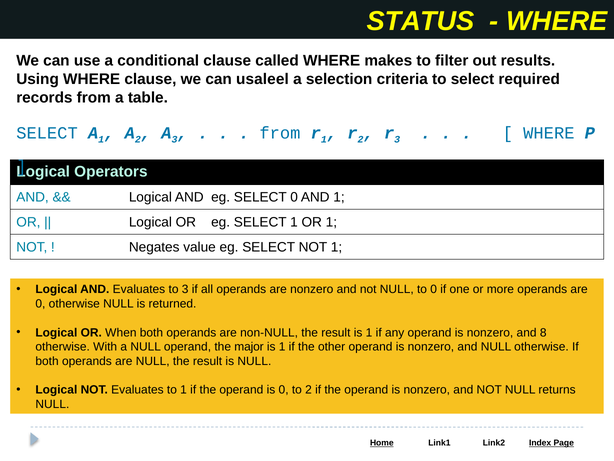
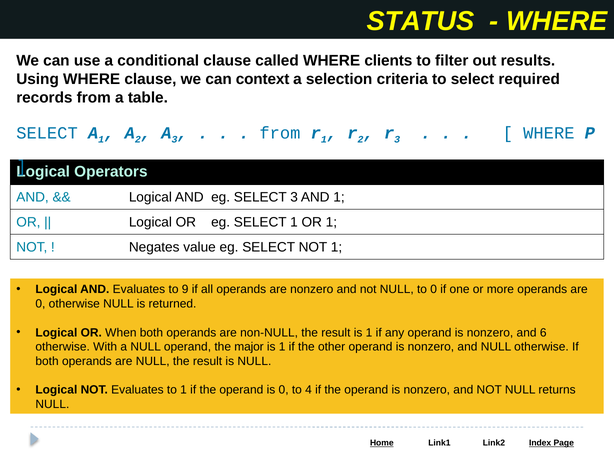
makes: makes -> clients
usaleel: usaleel -> context
SELECT 0: 0 -> 3
to 3: 3 -> 9
8: 8 -> 6
to 2: 2 -> 4
